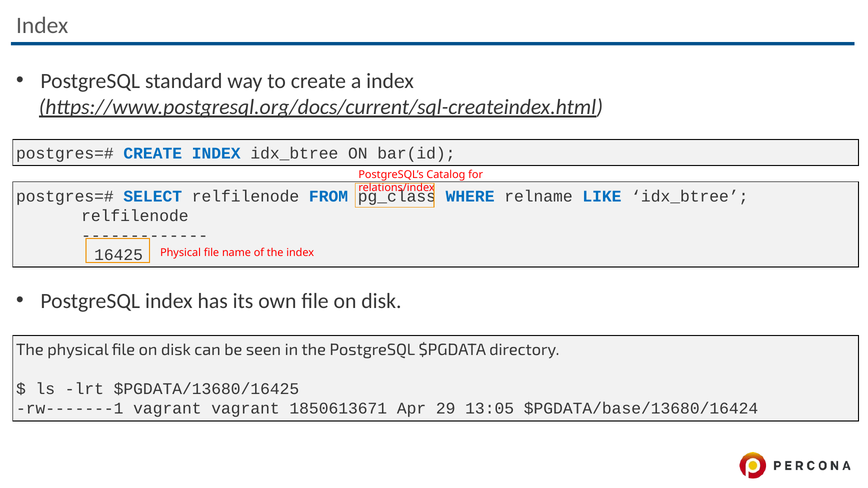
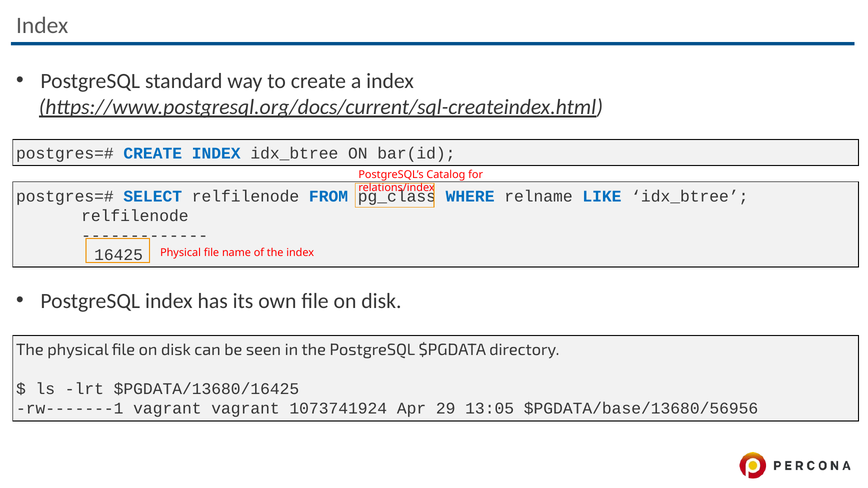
1850613671: 1850613671 -> 1073741924
$PGDATA/base/13680/16424: $PGDATA/base/13680/16424 -> $PGDATA/base/13680/56956
